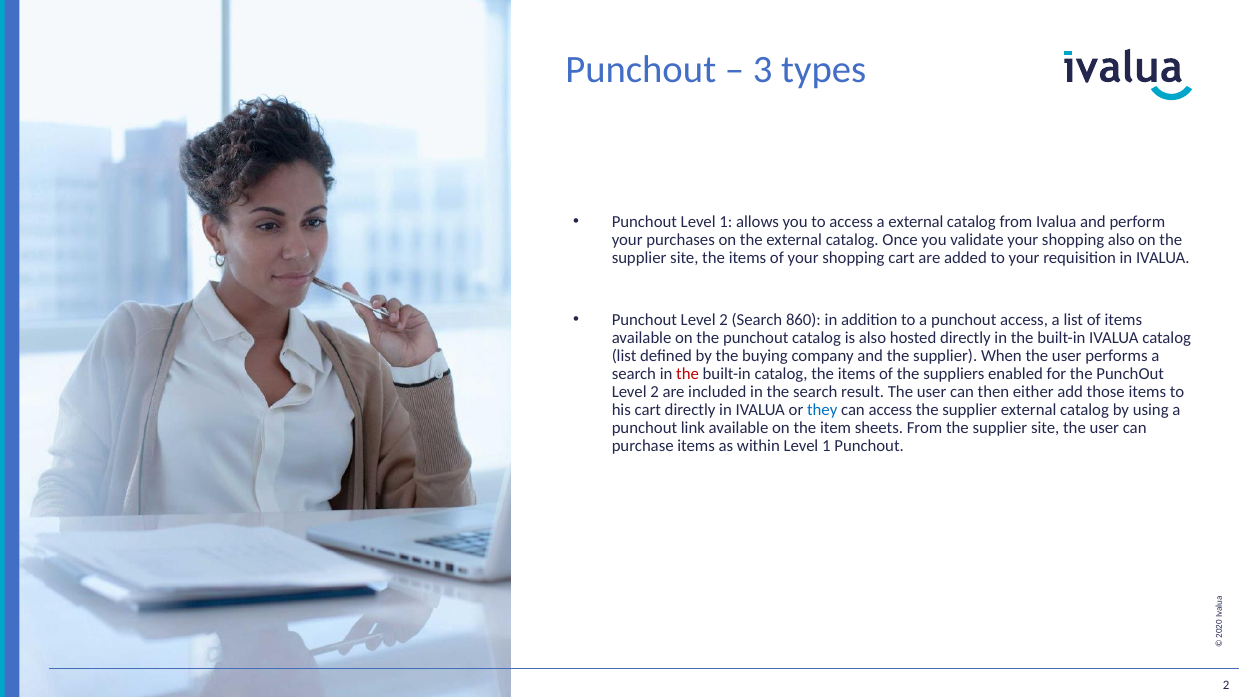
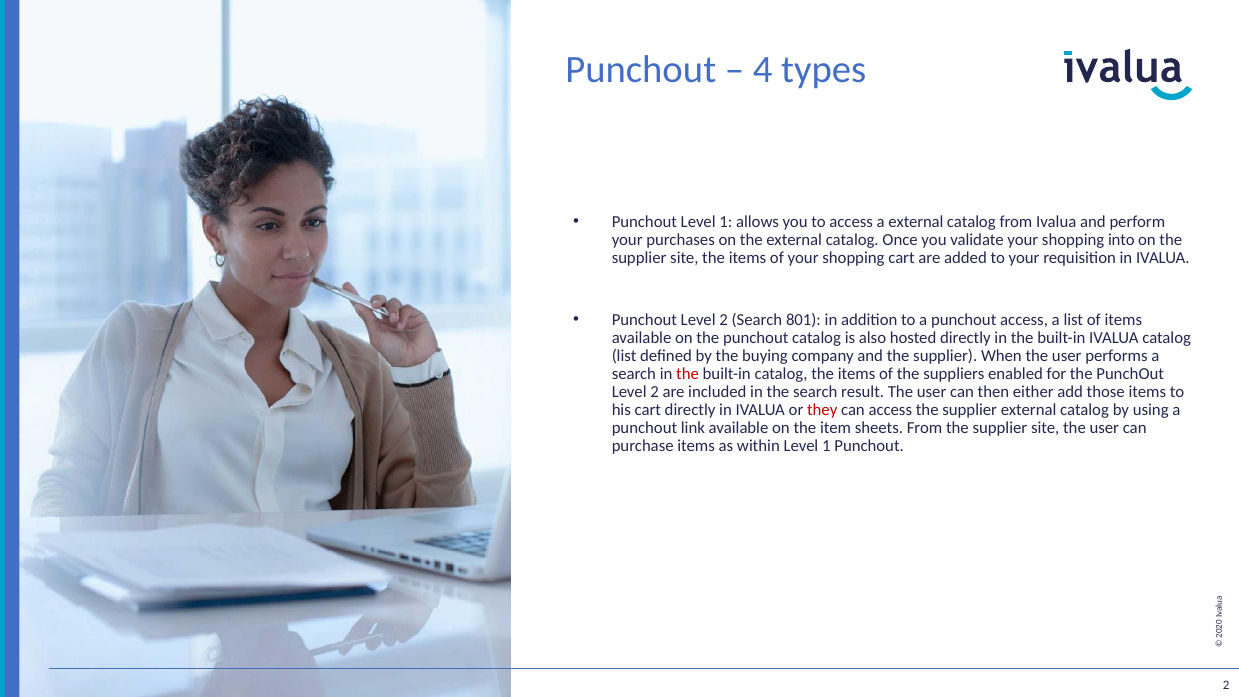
3: 3 -> 4
shopping also: also -> into
860: 860 -> 801
they colour: blue -> red
